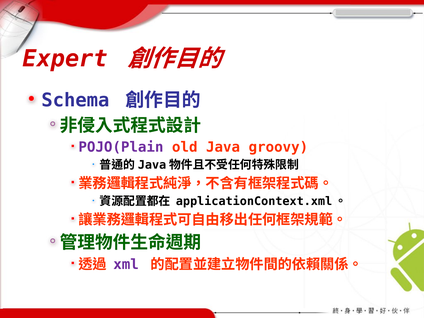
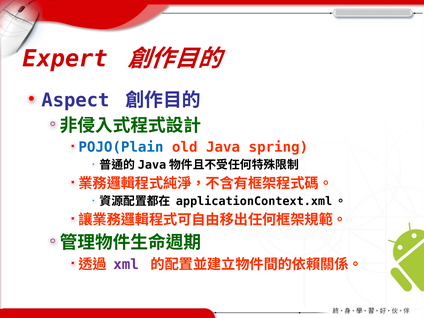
Schema: Schema -> Aspect
POJO(Plain colour: purple -> blue
groovy: groovy -> spring
